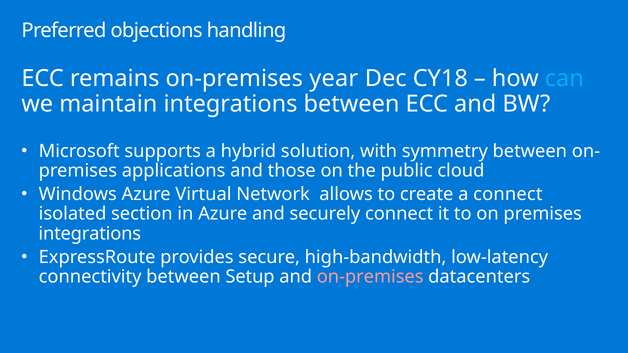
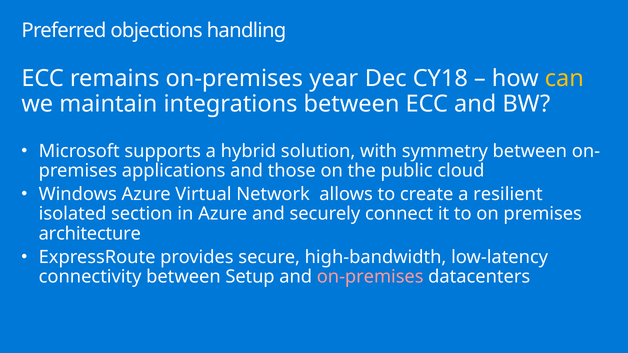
can colour: light blue -> yellow
a connect: connect -> resilient
integrations at (90, 234): integrations -> architecture
